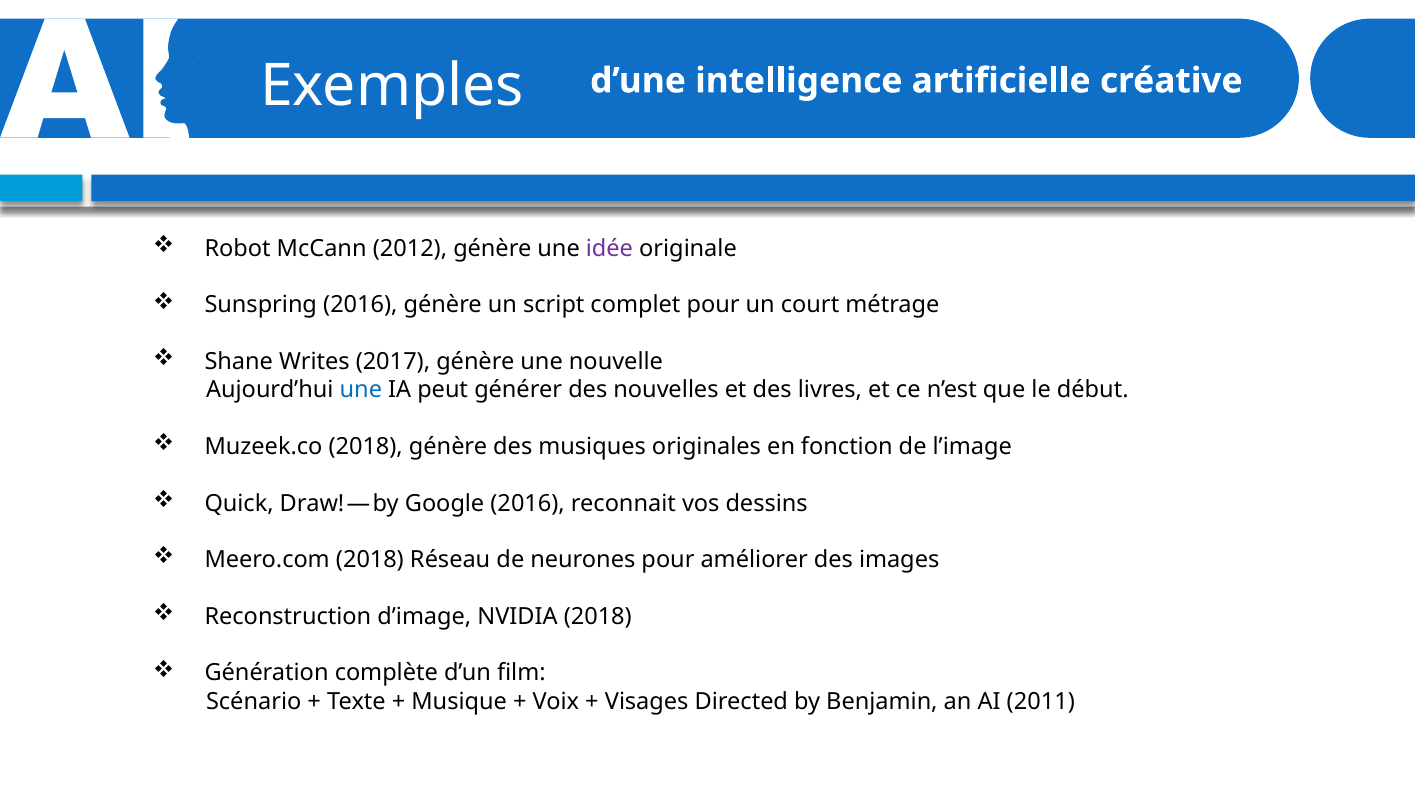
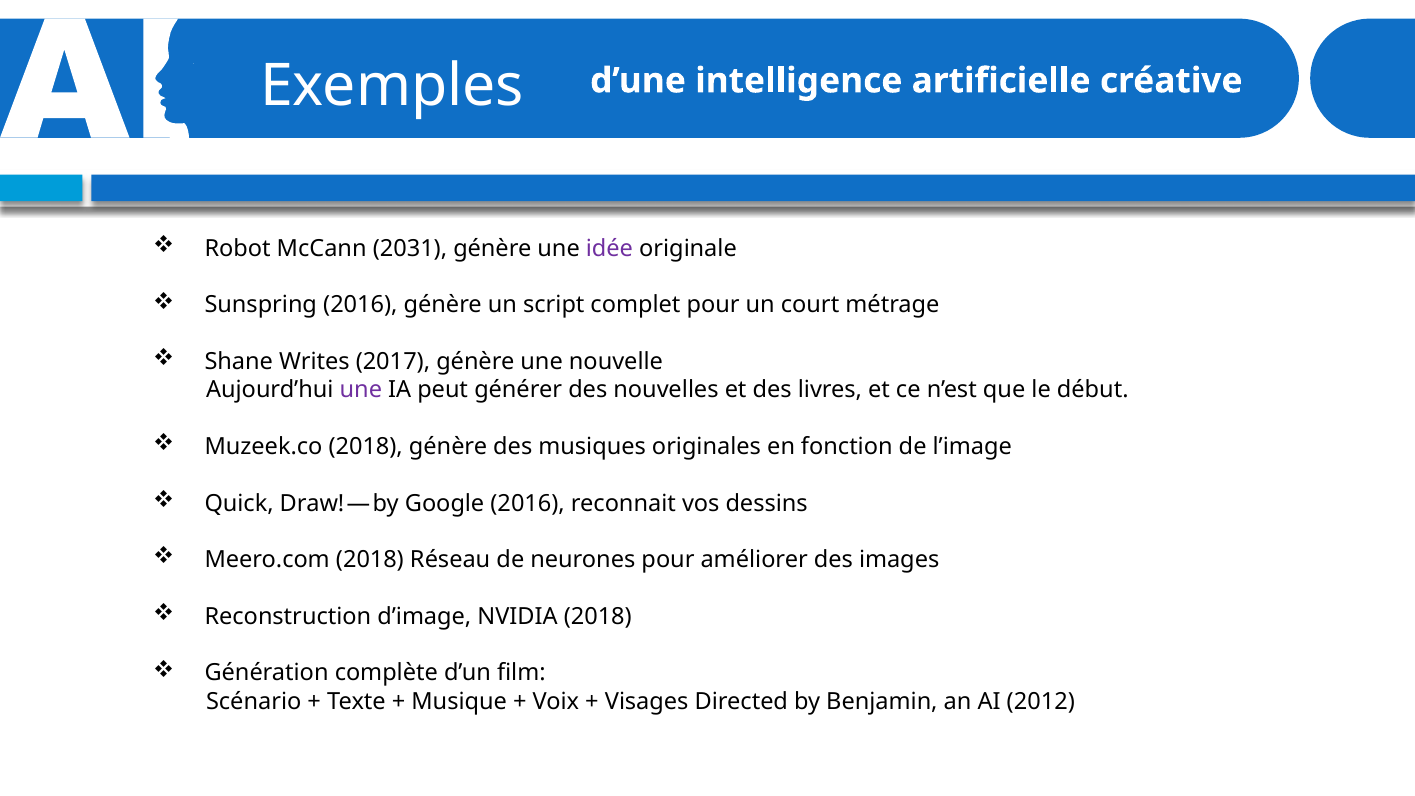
2012: 2012 -> 2031
une at (361, 390) colour: blue -> purple
2011: 2011 -> 2012
